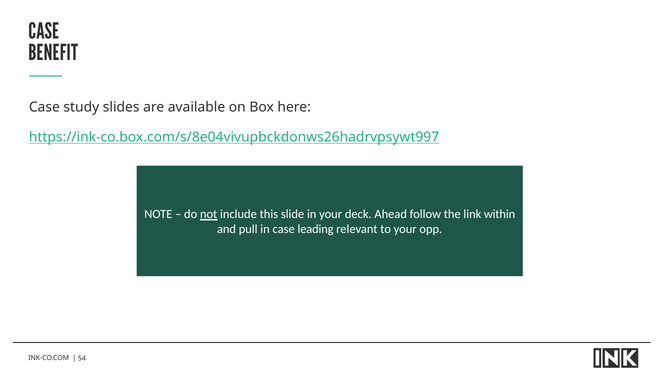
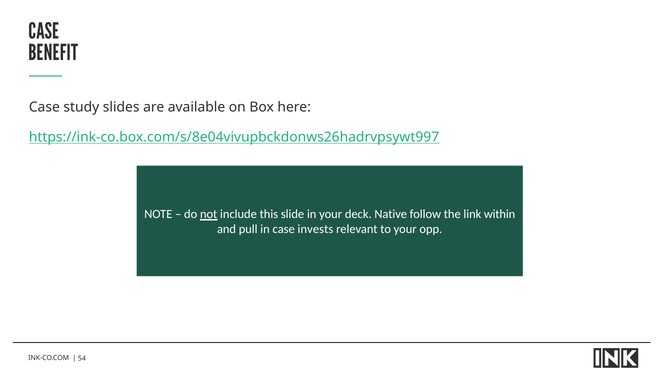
Ahead: Ahead -> Native
leading: leading -> invests
